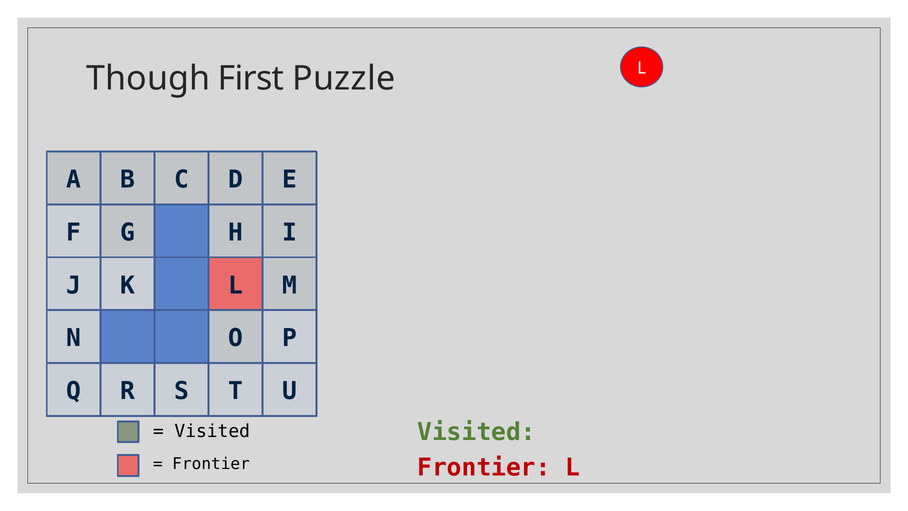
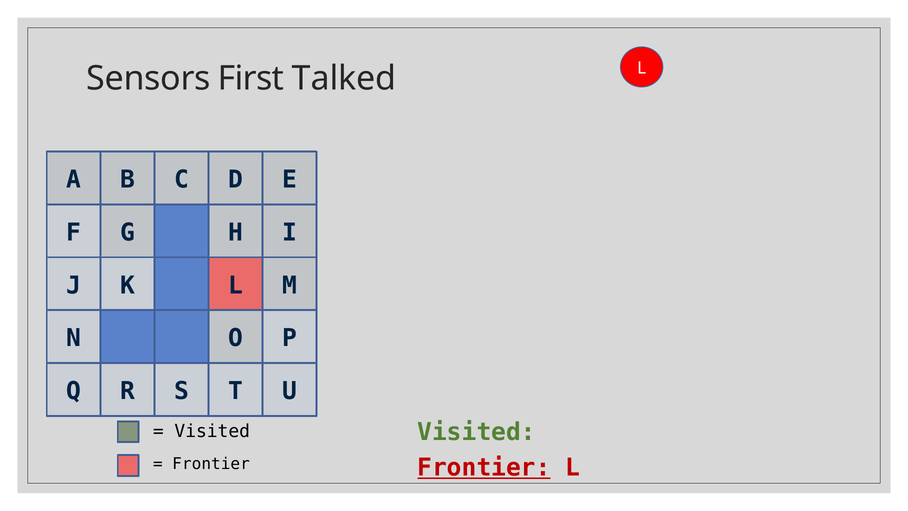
Though: Though -> Sensors
Puzzle: Puzzle -> Talked
Frontier at (484, 467) underline: none -> present
